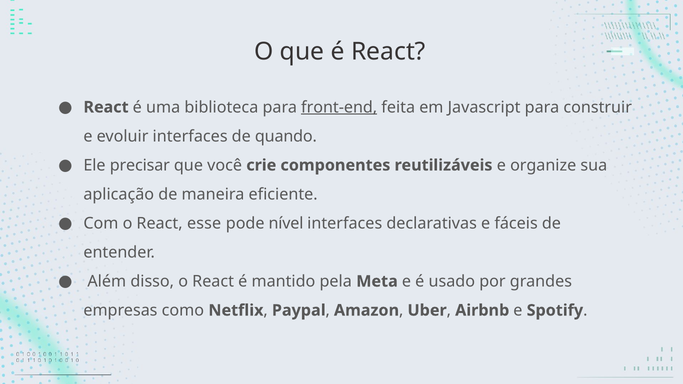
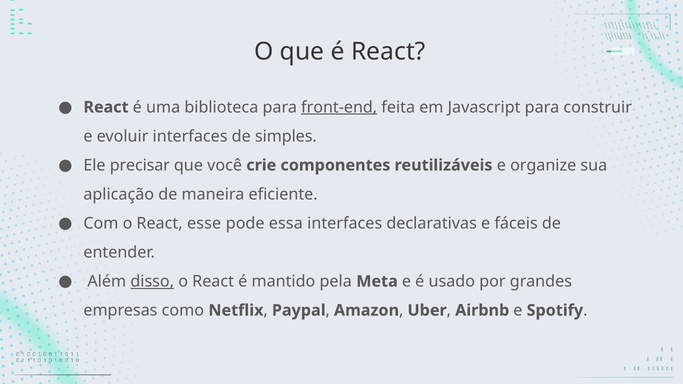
quando: quando -> simples
nível: nível -> essa
disso underline: none -> present
